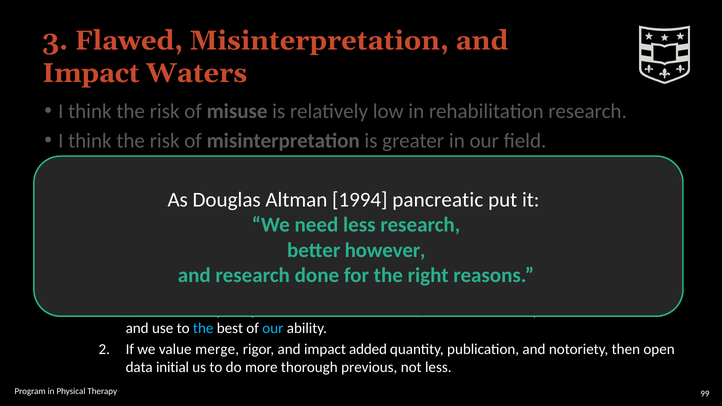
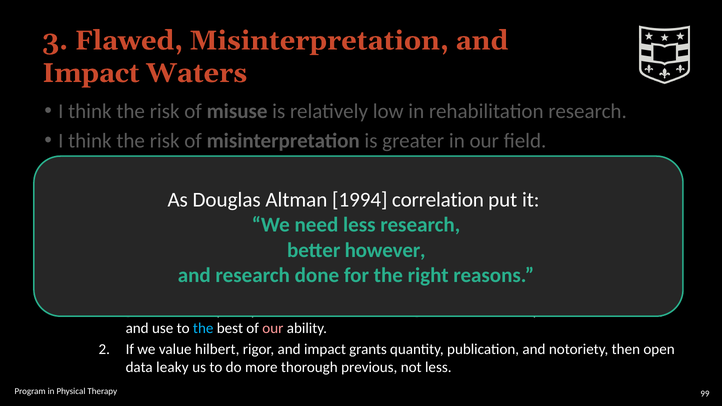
pancreatic: pancreatic -> correlation
our at (273, 328) colour: light blue -> pink
merge: merge -> hilbert
added: added -> grants
initial: initial -> leaky
